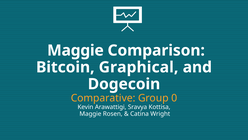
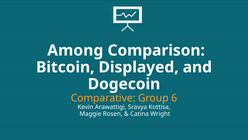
Maggie at (75, 50): Maggie -> Among
Graphical: Graphical -> Displayed
0: 0 -> 6
